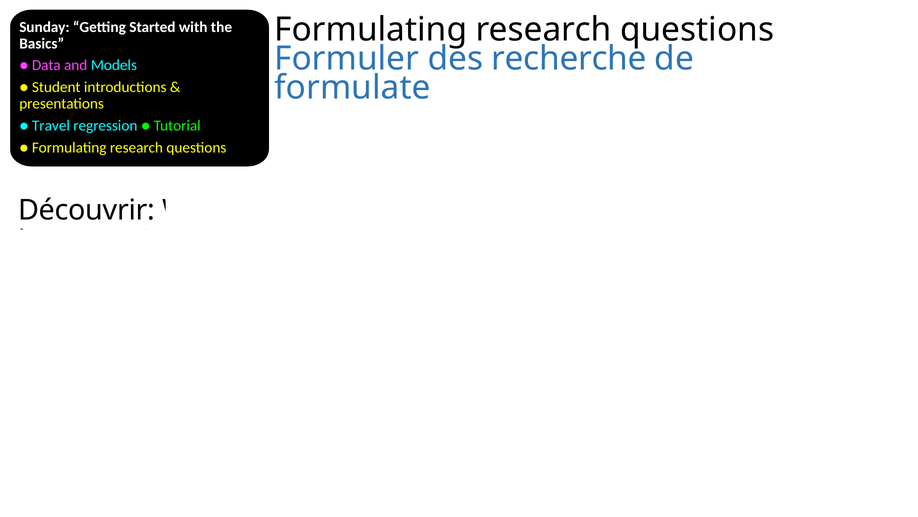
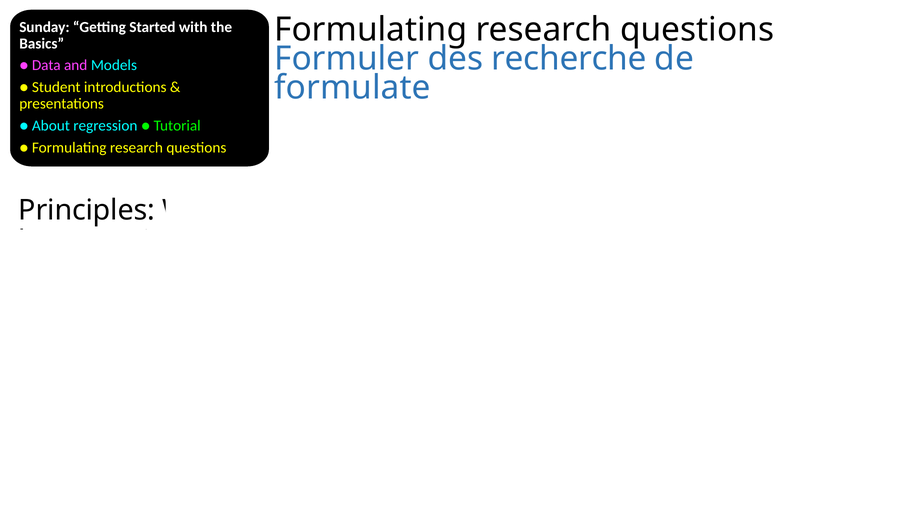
Travel: Travel -> About
Découvrir: Découvrir -> Principles
